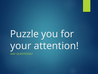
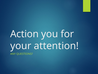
Puzzle: Puzzle -> Action
